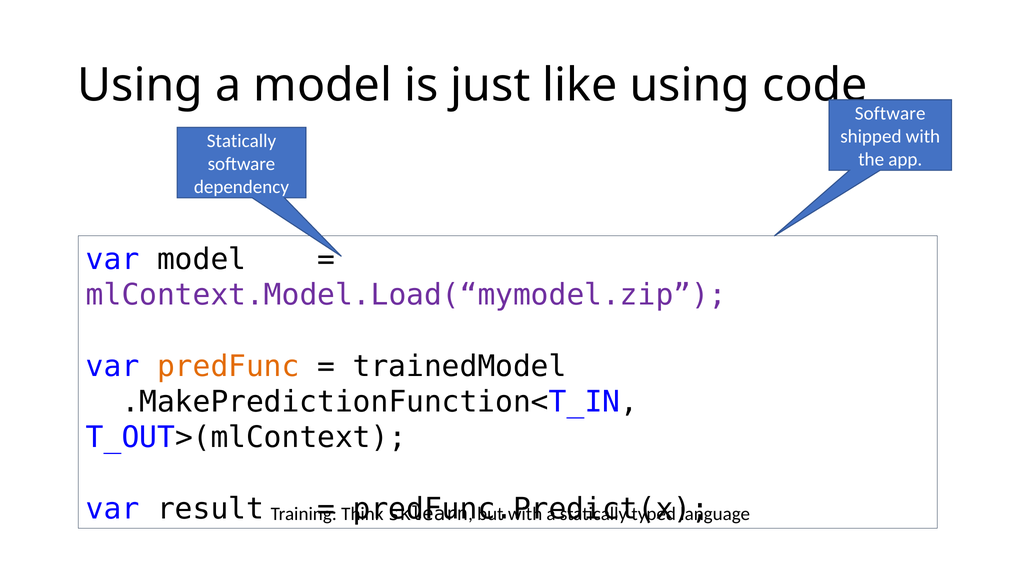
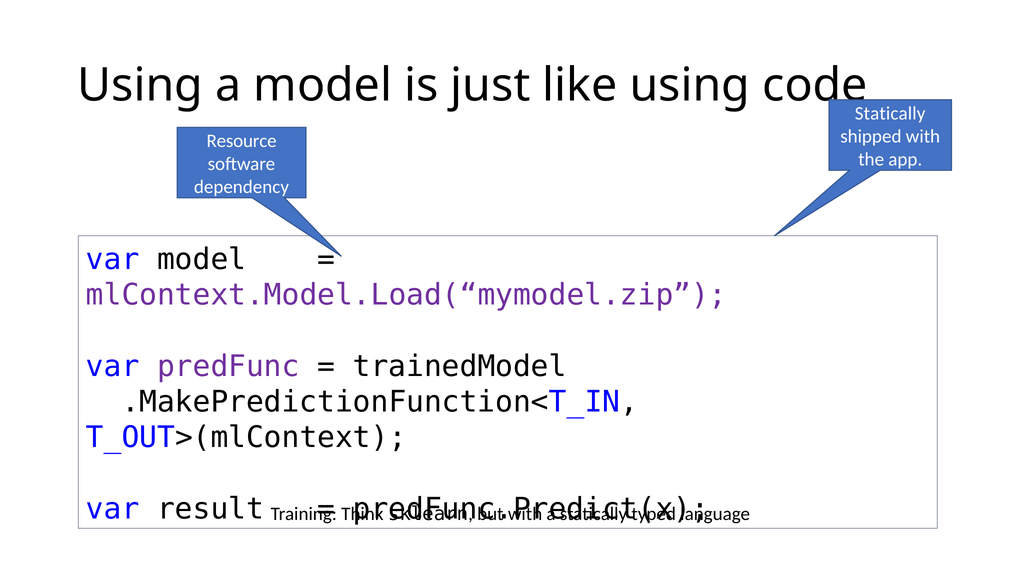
Software at (890, 113): Software -> Statically
Statically at (241, 141): Statically -> Resource
predFunc colour: orange -> purple
